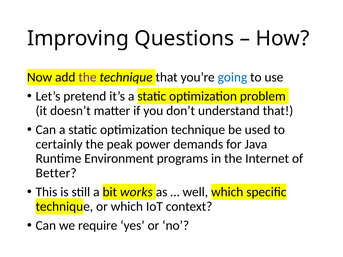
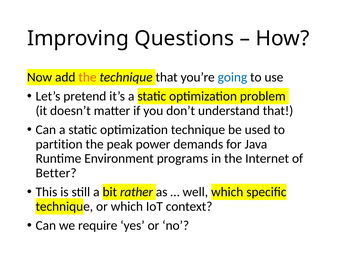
the at (87, 77) colour: purple -> orange
certainly: certainly -> partition
works: works -> rather
